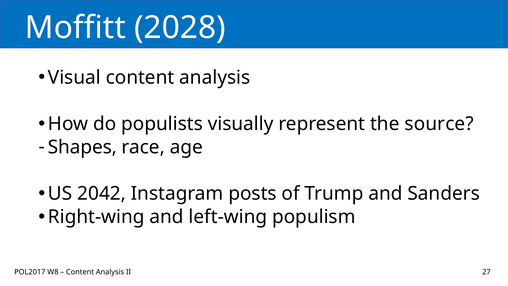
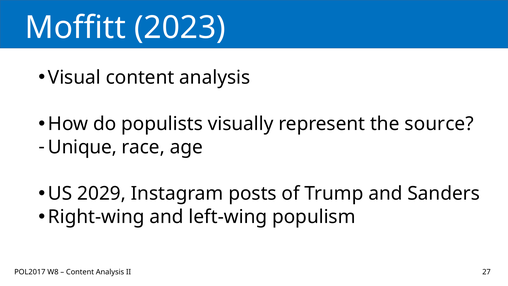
2028: 2028 -> 2023
Shapes: Shapes -> Unique
2042: 2042 -> 2029
